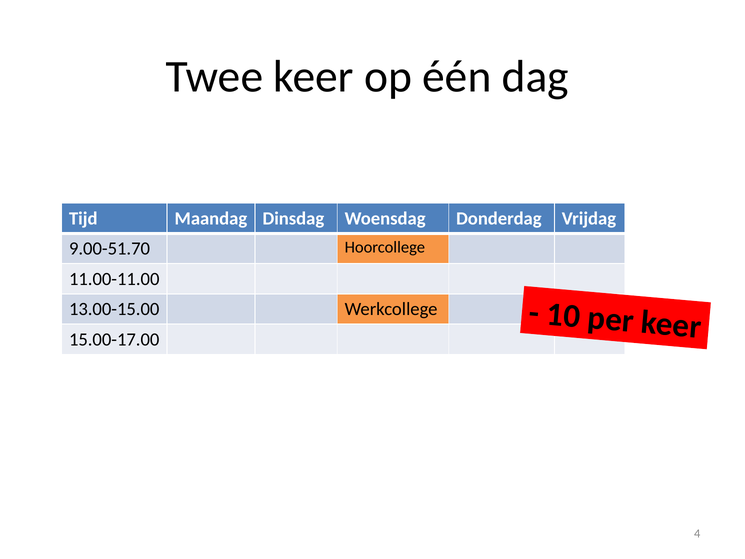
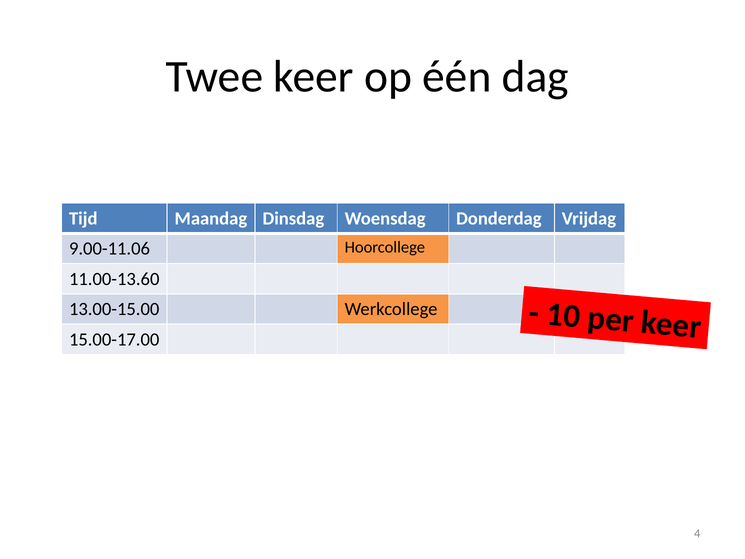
9.00-51.70: 9.00-51.70 -> 9.00-11.06
11.00-11.00: 11.00-11.00 -> 11.00-13.60
